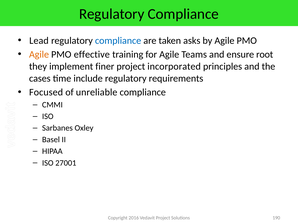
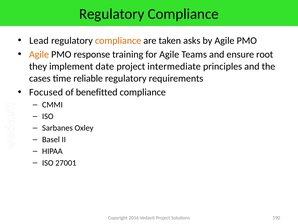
compliance at (118, 40) colour: blue -> orange
effective: effective -> response
finer: finer -> date
incorporated: incorporated -> intermediate
include: include -> reliable
unreliable: unreliable -> benefitted
